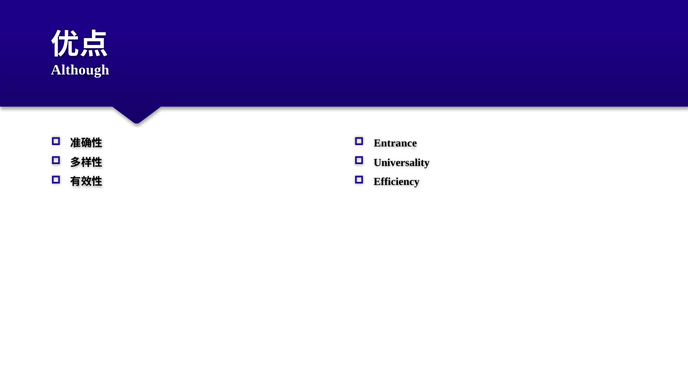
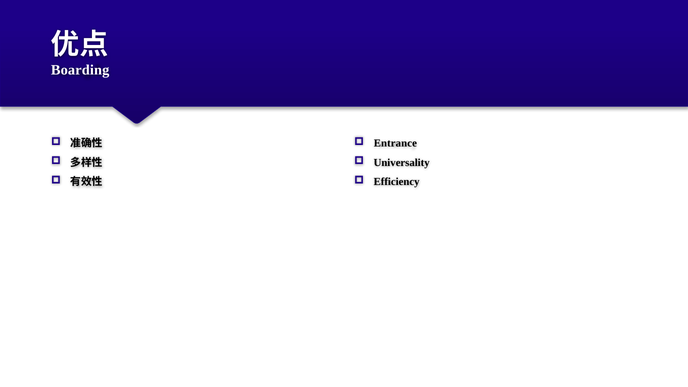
Although: Although -> Boarding
